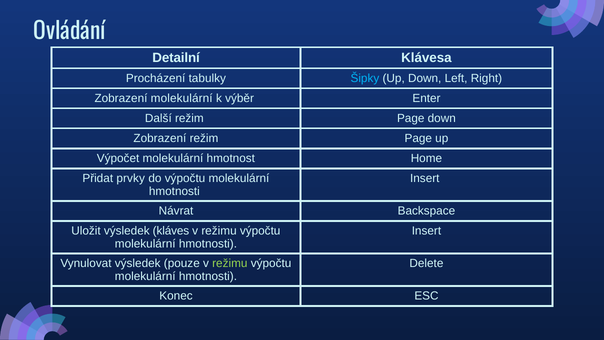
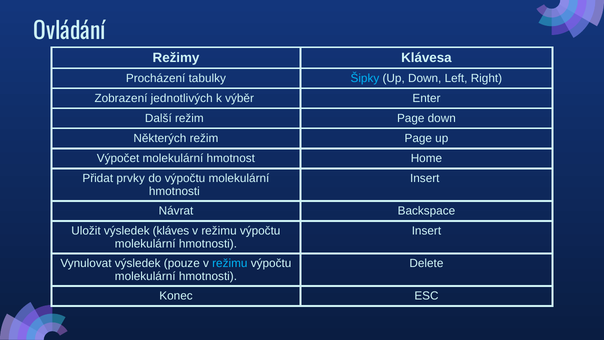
Detailní: Detailní -> Režimy
Zobrazení molekulární: molekulární -> jednotlivých
Zobrazení at (160, 138): Zobrazení -> Některých
režimu at (230, 263) colour: light green -> light blue
